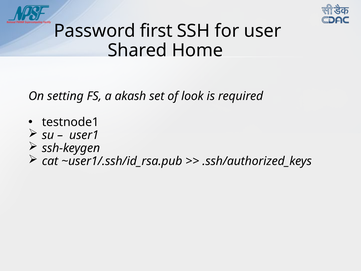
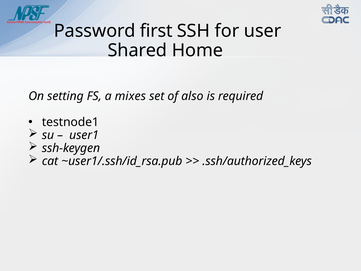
akash: akash -> mixes
look: look -> also
